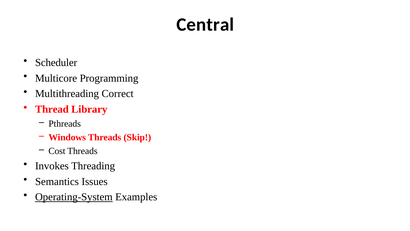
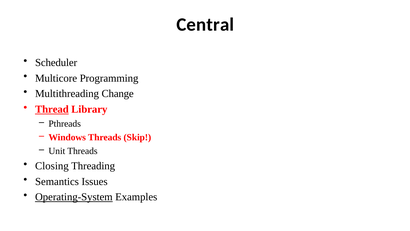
Correct: Correct -> Change
Thread underline: none -> present
Cost: Cost -> Unit
Invokes: Invokes -> Closing
